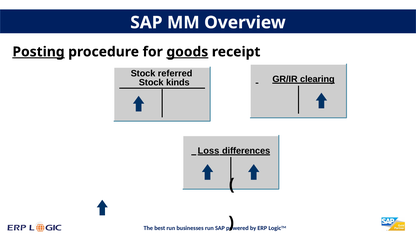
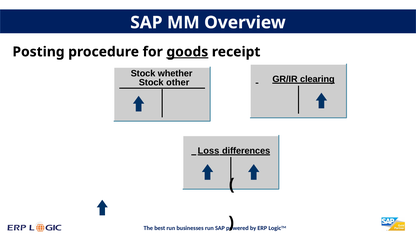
Posting underline: present -> none
referred: referred -> whether
kinds: kinds -> other
